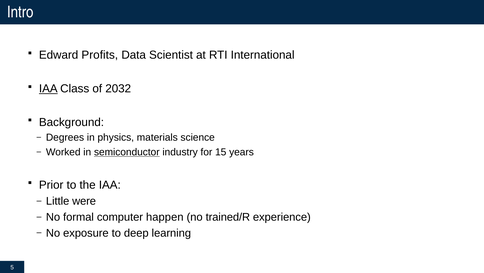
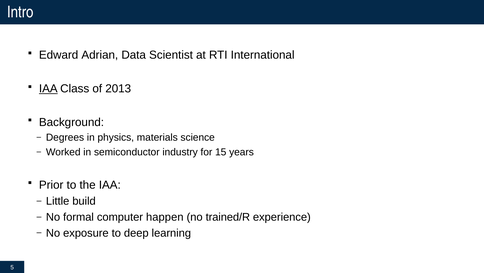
Profits: Profits -> Adrian
2032: 2032 -> 2013
semiconductor underline: present -> none
were: were -> build
